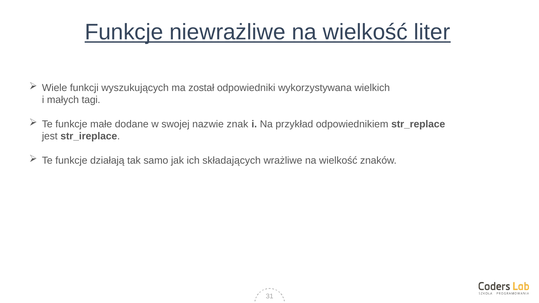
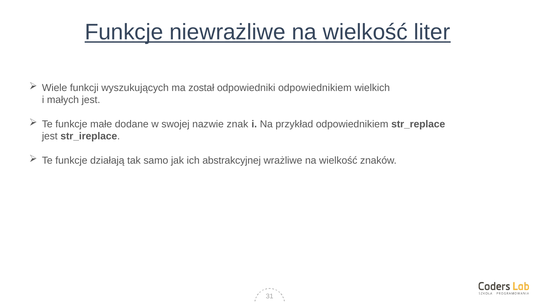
odpowiedniki wykorzystywana: wykorzystywana -> odpowiednikiem
małych tagi: tagi -> jest
składających: składających -> abstrakcyjnej
